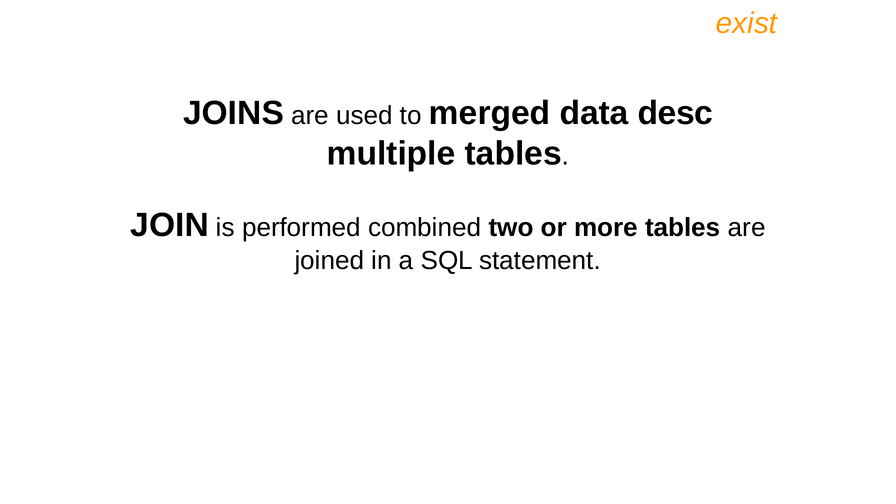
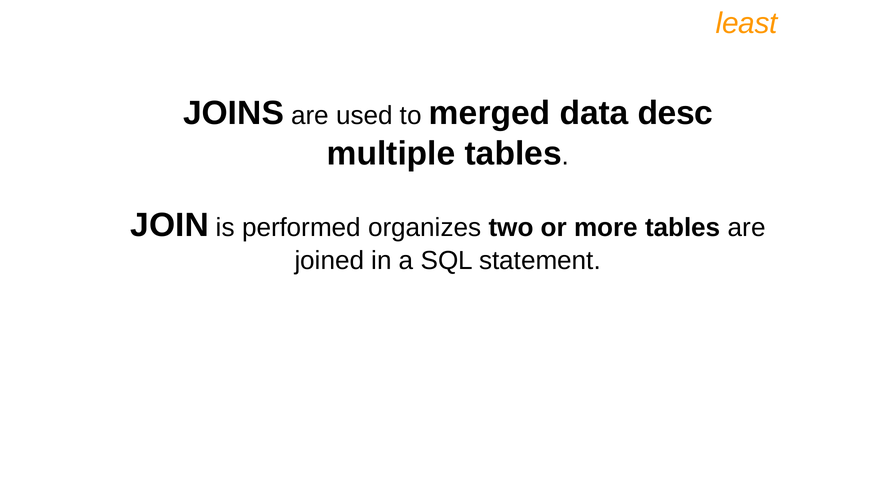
exist: exist -> least
combined: combined -> organizes
